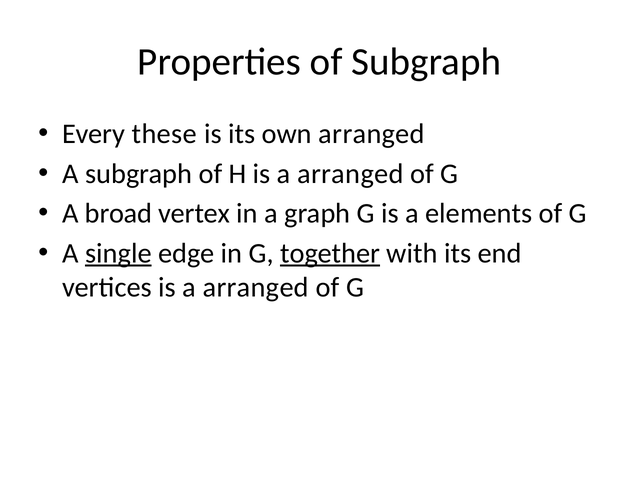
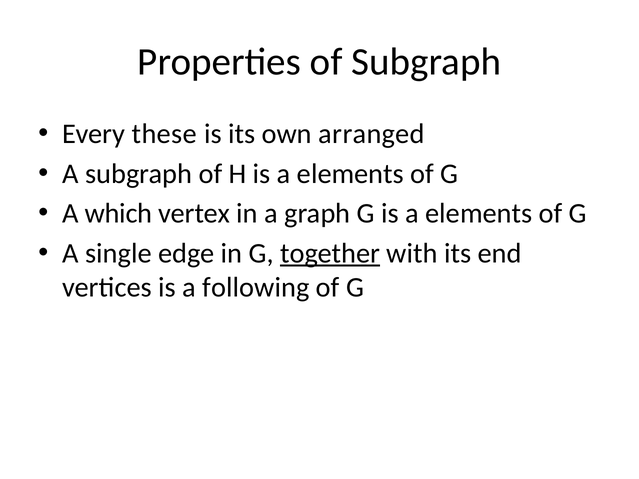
H is a arranged: arranged -> elements
broad: broad -> which
single underline: present -> none
vertices is a arranged: arranged -> following
